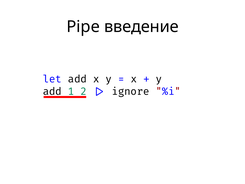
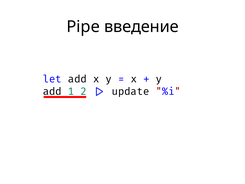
ignore: ignore -> update
